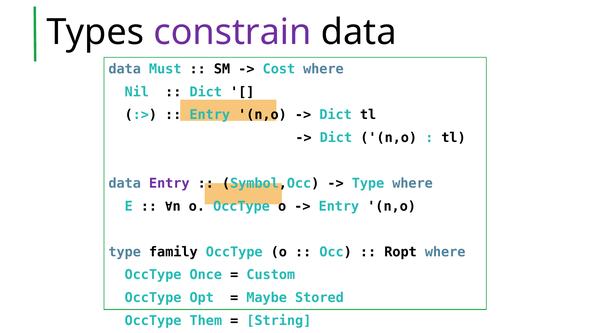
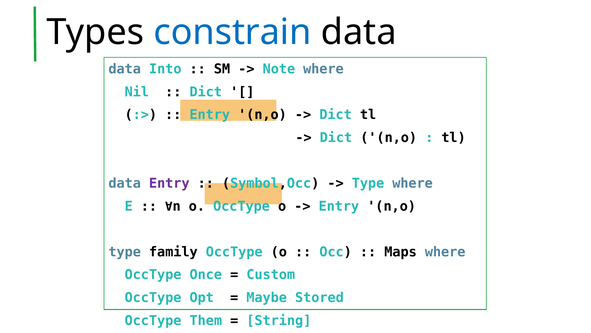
constrain colour: purple -> blue
Must: Must -> Into
Cost: Cost -> Note
Ropt: Ropt -> Maps
